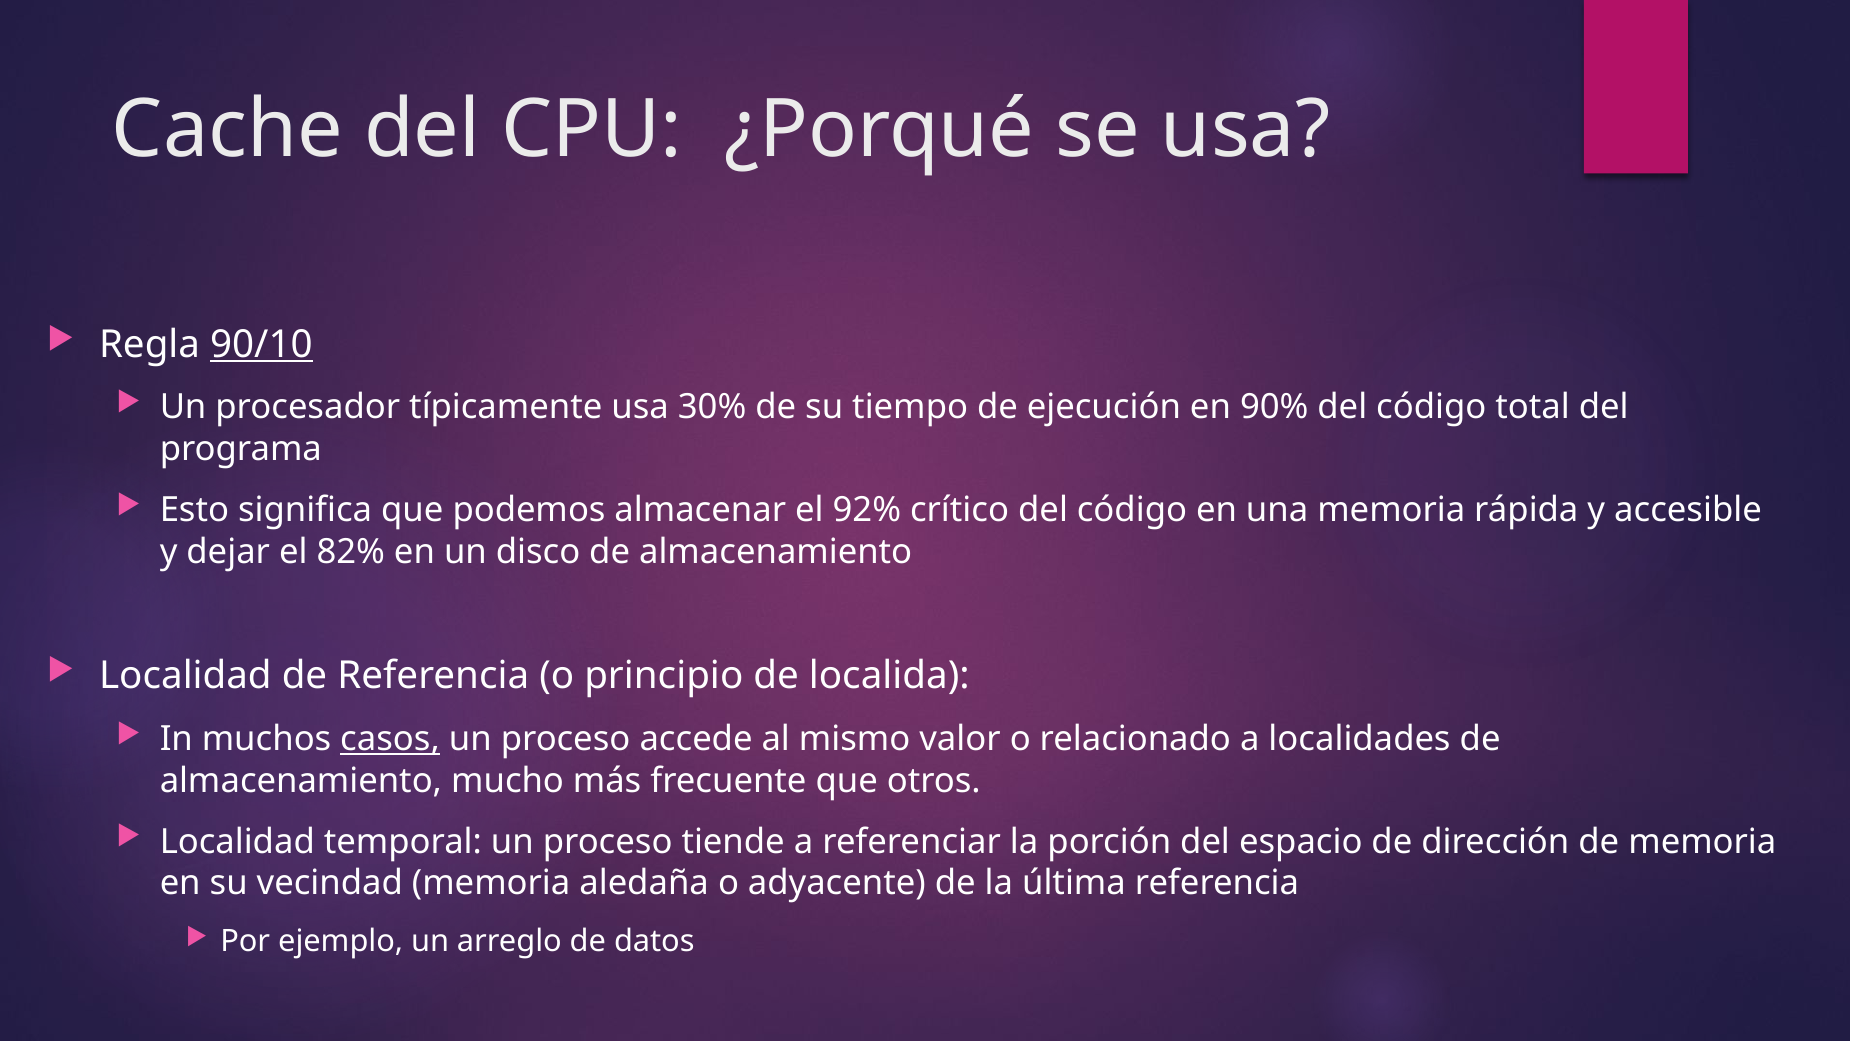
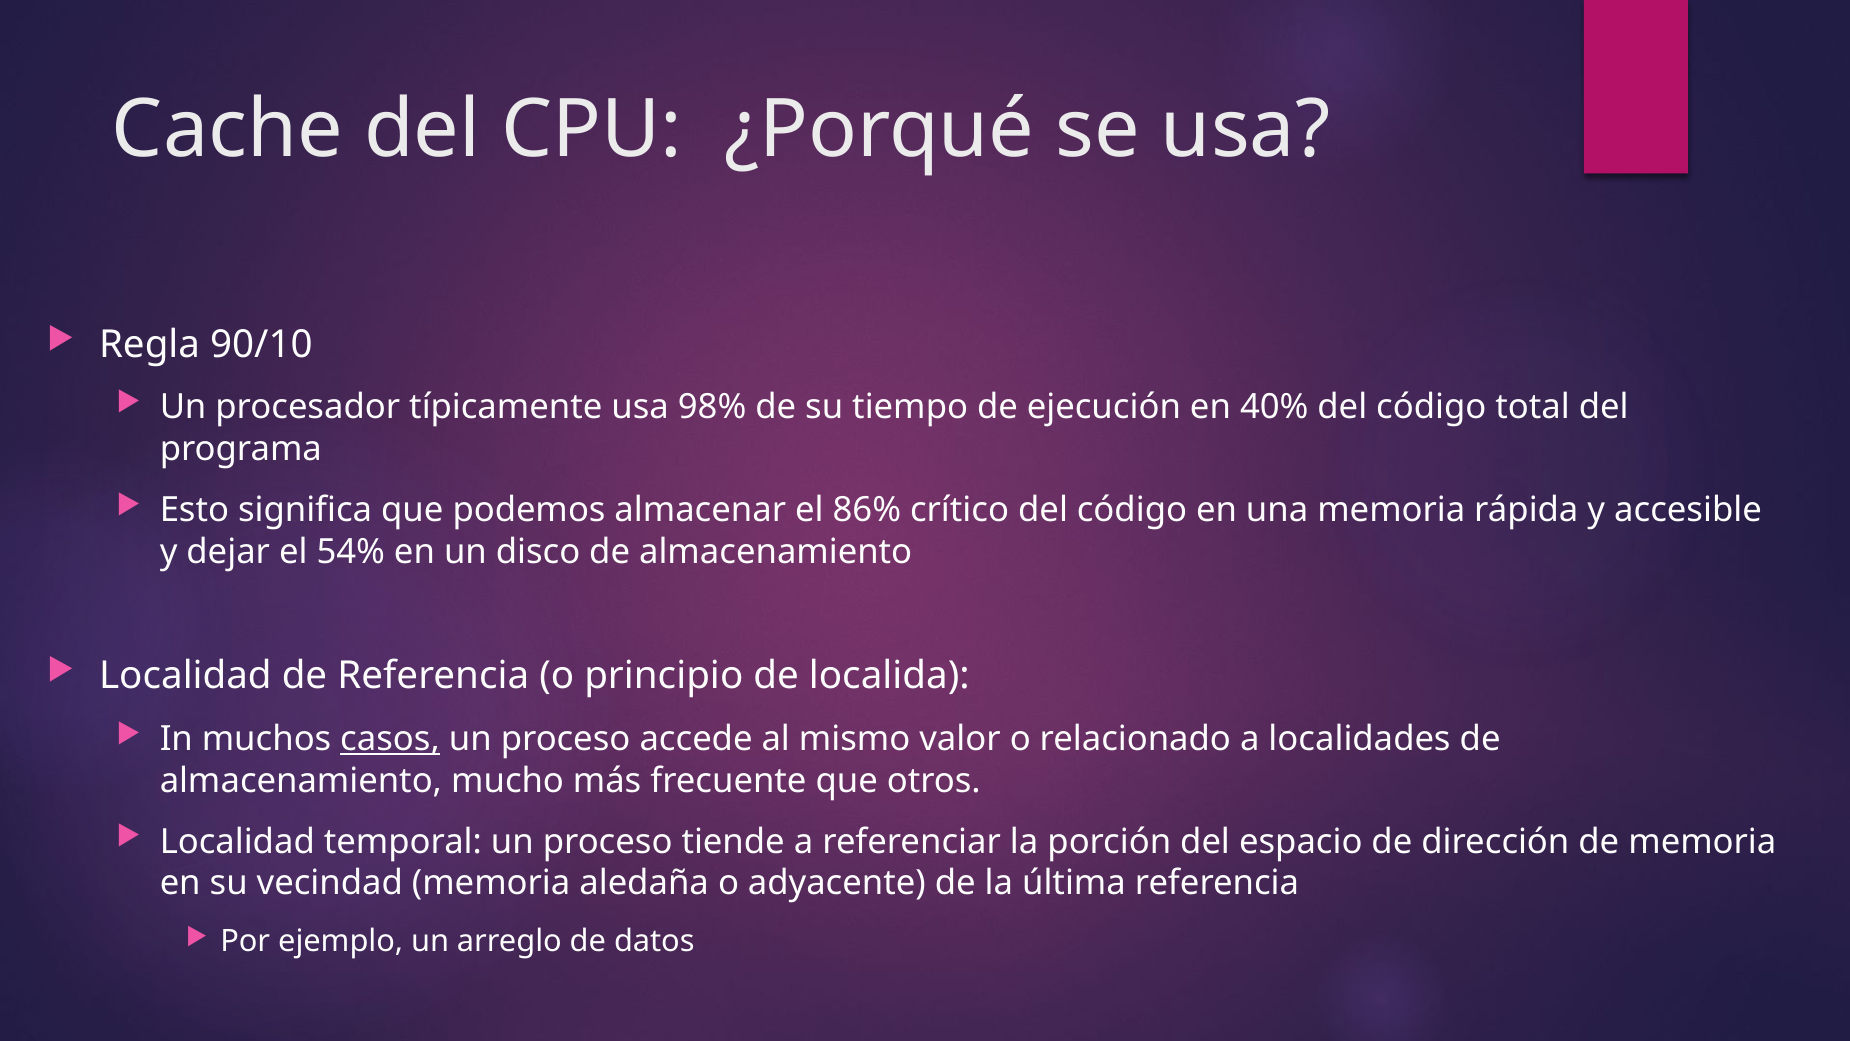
90/10 underline: present -> none
30%: 30% -> 98%
90%: 90% -> 40%
92%: 92% -> 86%
82%: 82% -> 54%
